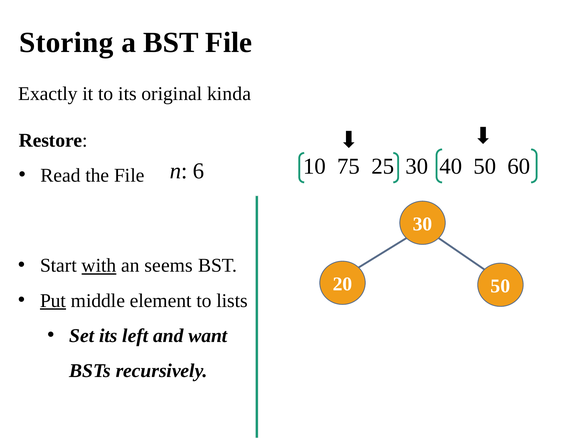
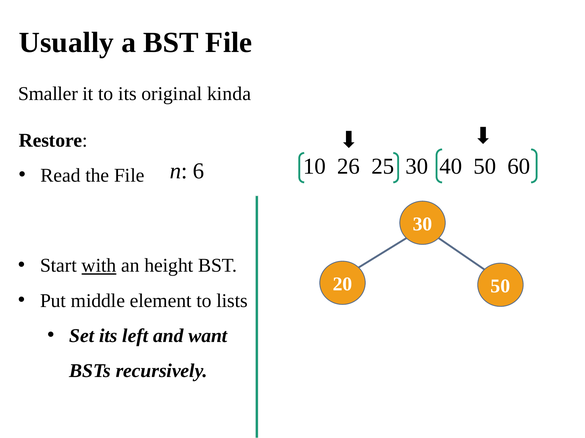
Storing: Storing -> Usually
Exactly: Exactly -> Smaller
75: 75 -> 26
seems: seems -> height
Put underline: present -> none
